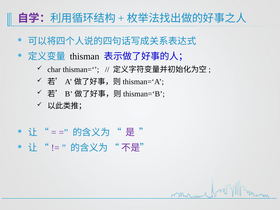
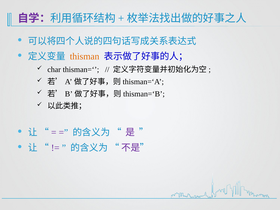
thisman colour: black -> orange
